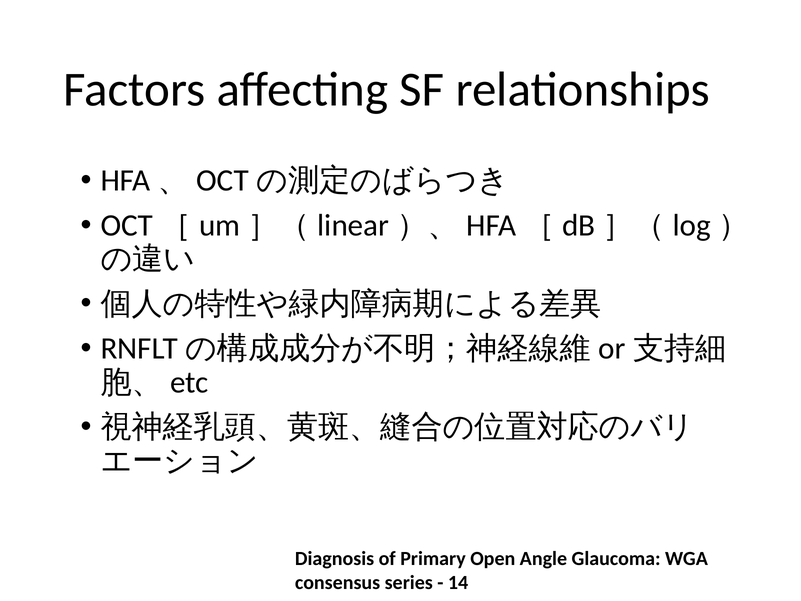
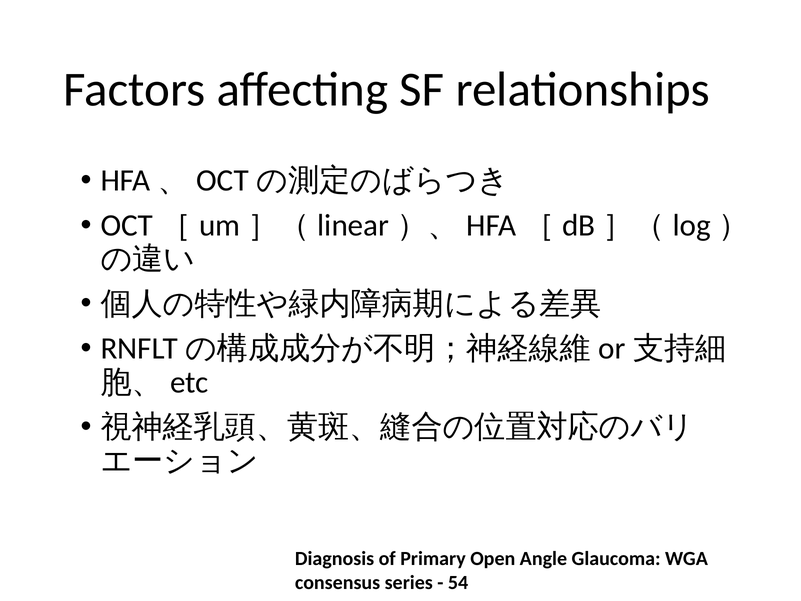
14: 14 -> 54
